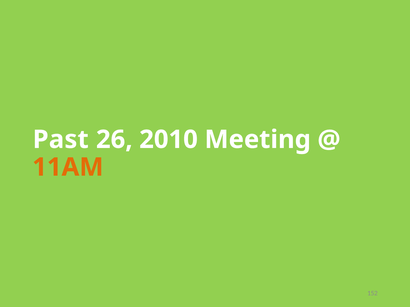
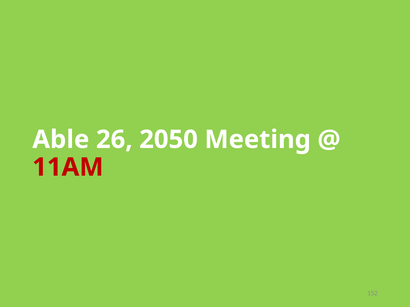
Past: Past -> Able
2010: 2010 -> 2050
11AM colour: orange -> red
